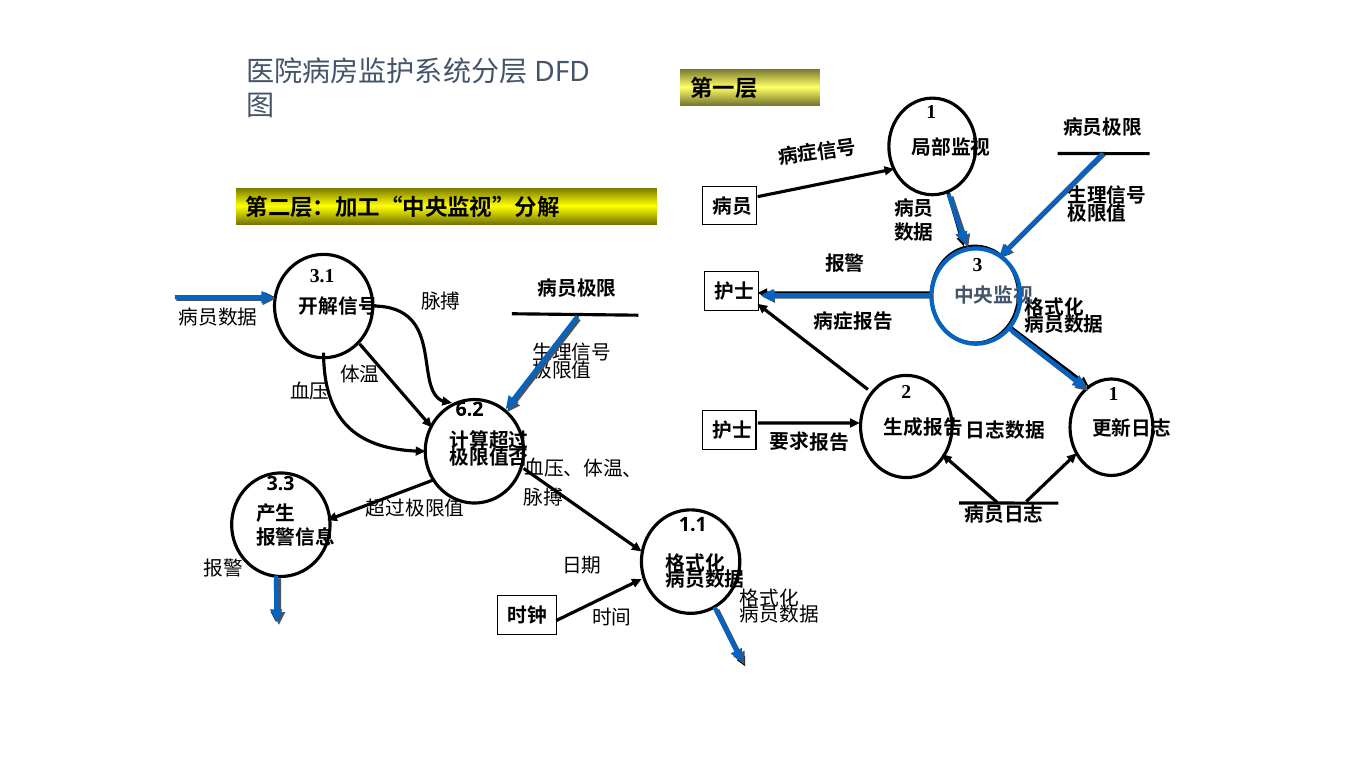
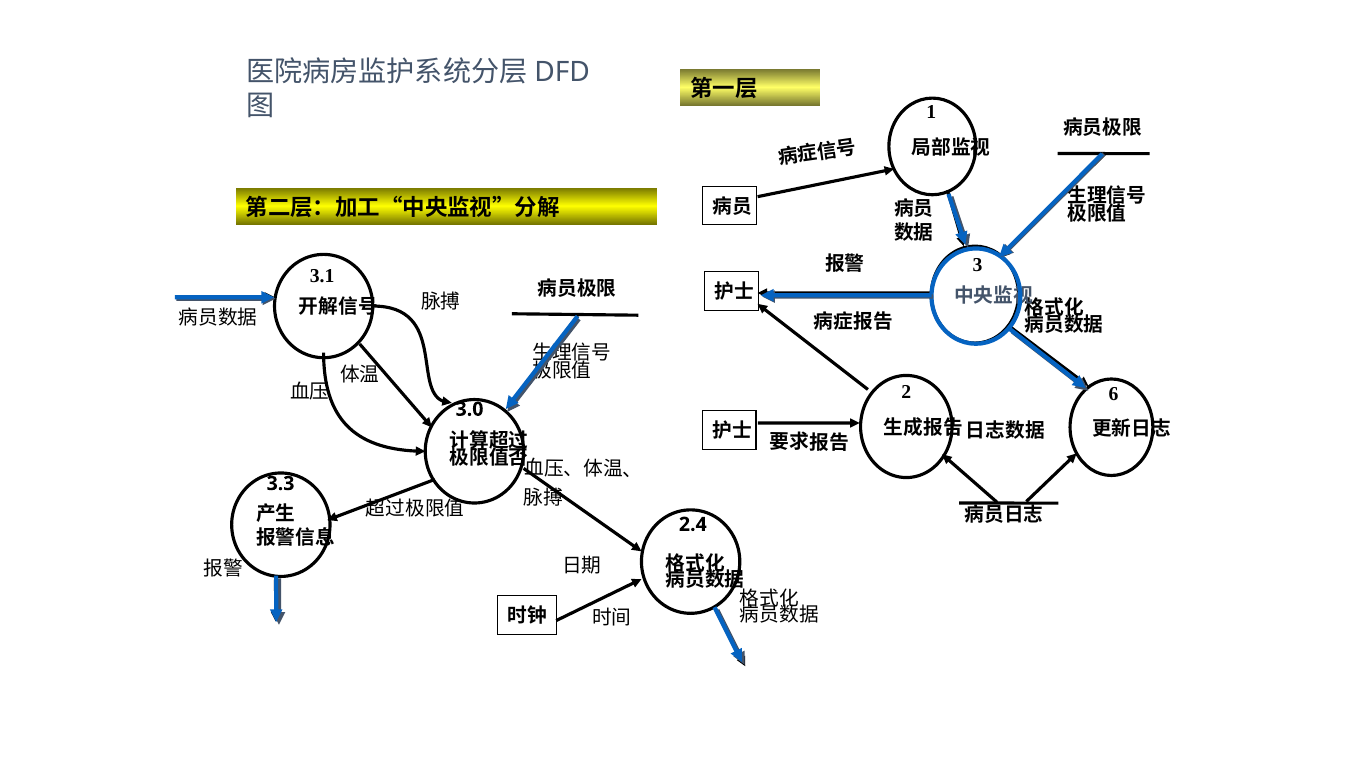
2 1: 1 -> 6
6.2: 6.2 -> 3.0
1.1: 1.1 -> 2.4
